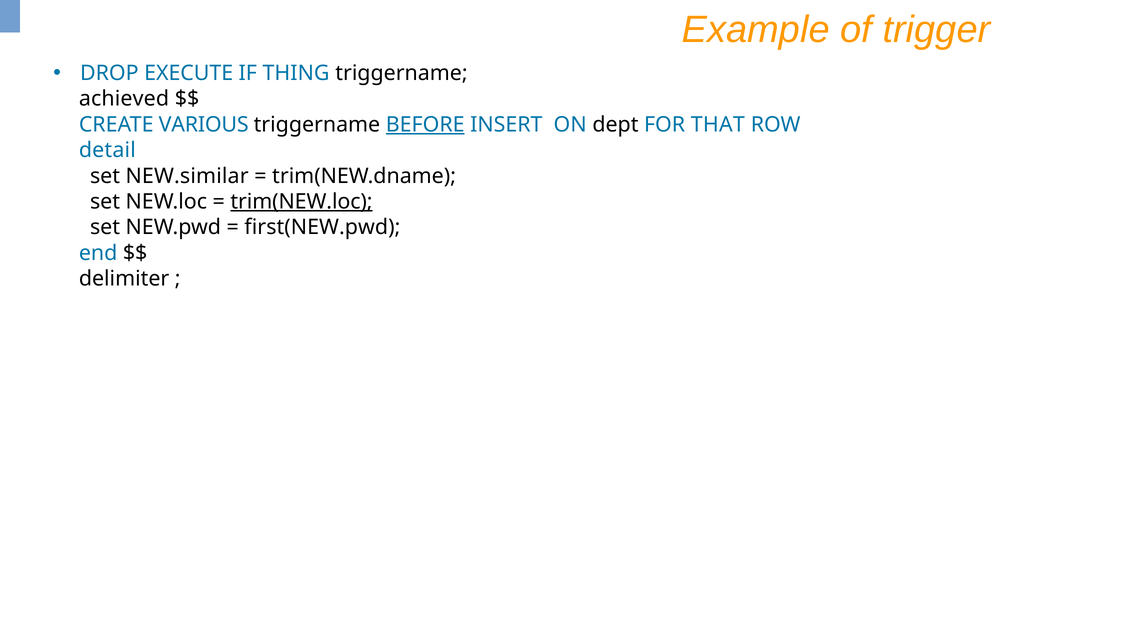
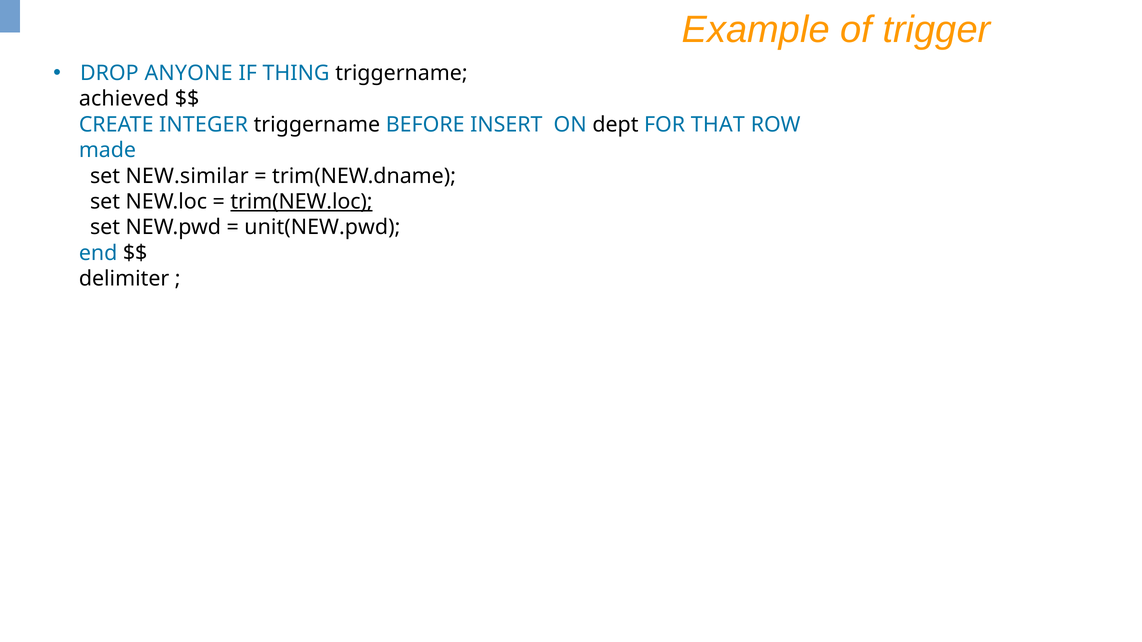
EXECUTE: EXECUTE -> ANYONE
VARIOUS: VARIOUS -> INTEGER
BEFORE underline: present -> none
detail: detail -> made
first(NEW.pwd: first(NEW.pwd -> unit(NEW.pwd
